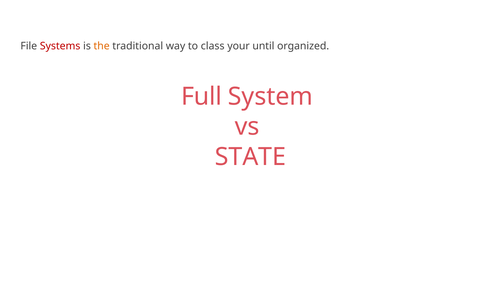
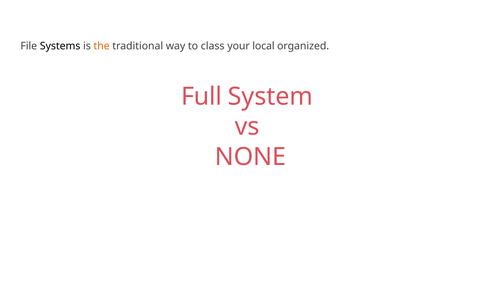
Systems colour: red -> black
until: until -> local
STATE: STATE -> NONE
